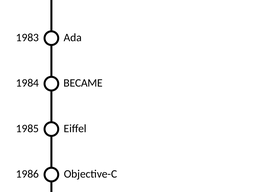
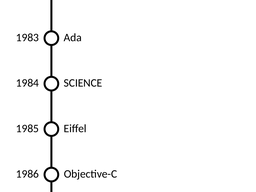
BECAME: BECAME -> SCIENCE
